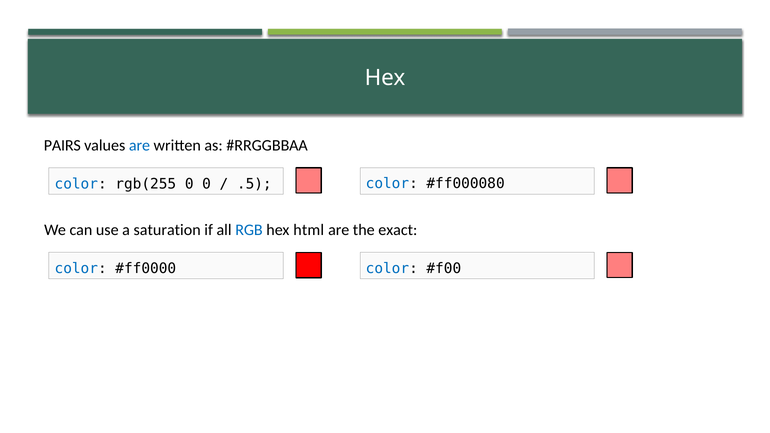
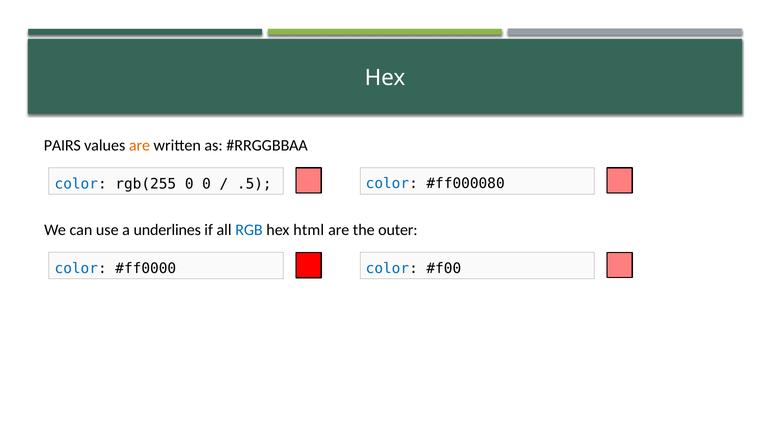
are at (139, 145) colour: blue -> orange
saturation: saturation -> underlines
exact: exact -> outer
